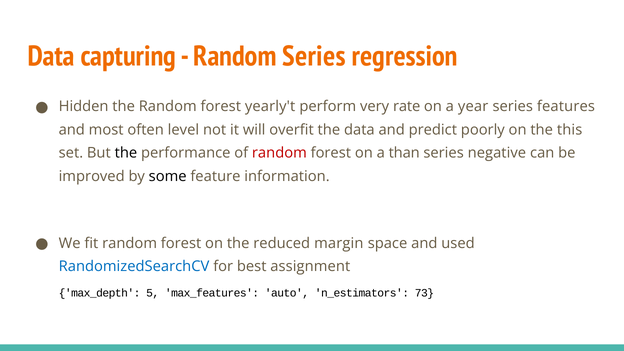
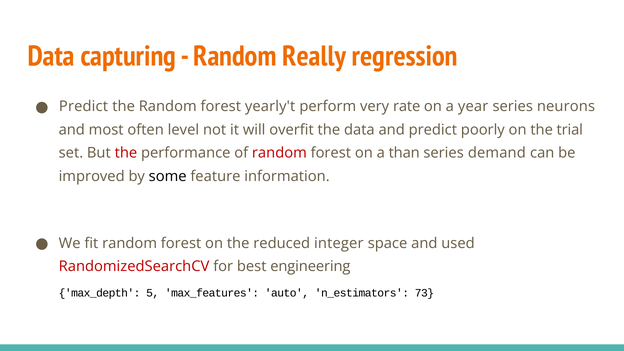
Random Series: Series -> Really
Hidden at (84, 107): Hidden -> Predict
features: features -> neurons
this: this -> trial
the at (126, 153) colour: black -> red
negative: negative -> demand
margin: margin -> integer
RandomizedSearchCV colour: blue -> red
assignment: assignment -> engineering
